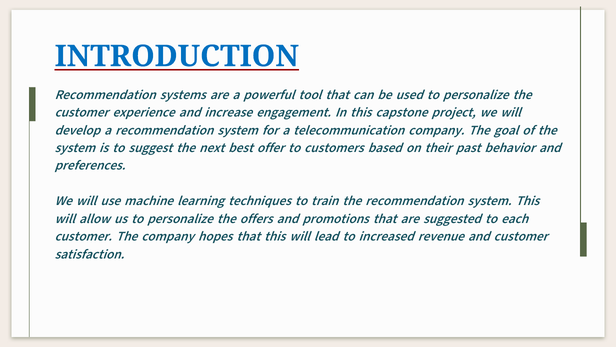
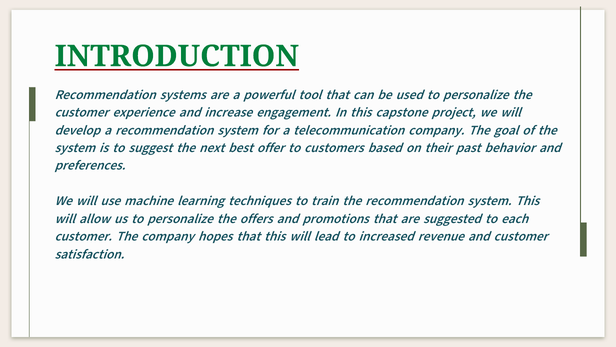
INTRODUCTION colour: blue -> green
